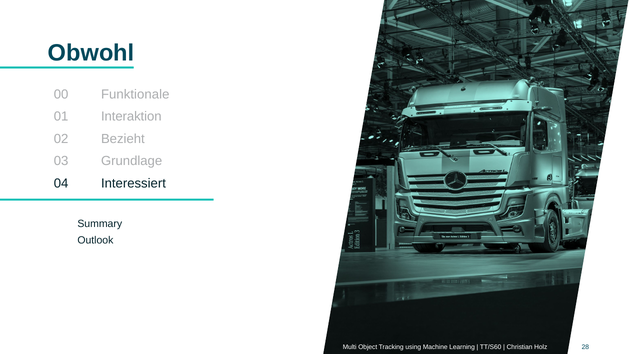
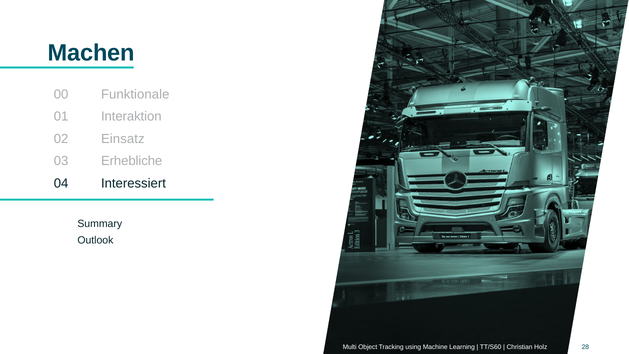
Obwohl: Obwohl -> Machen
Bezieht: Bezieht -> Einsatz
Grundlage: Grundlage -> Erhebliche
